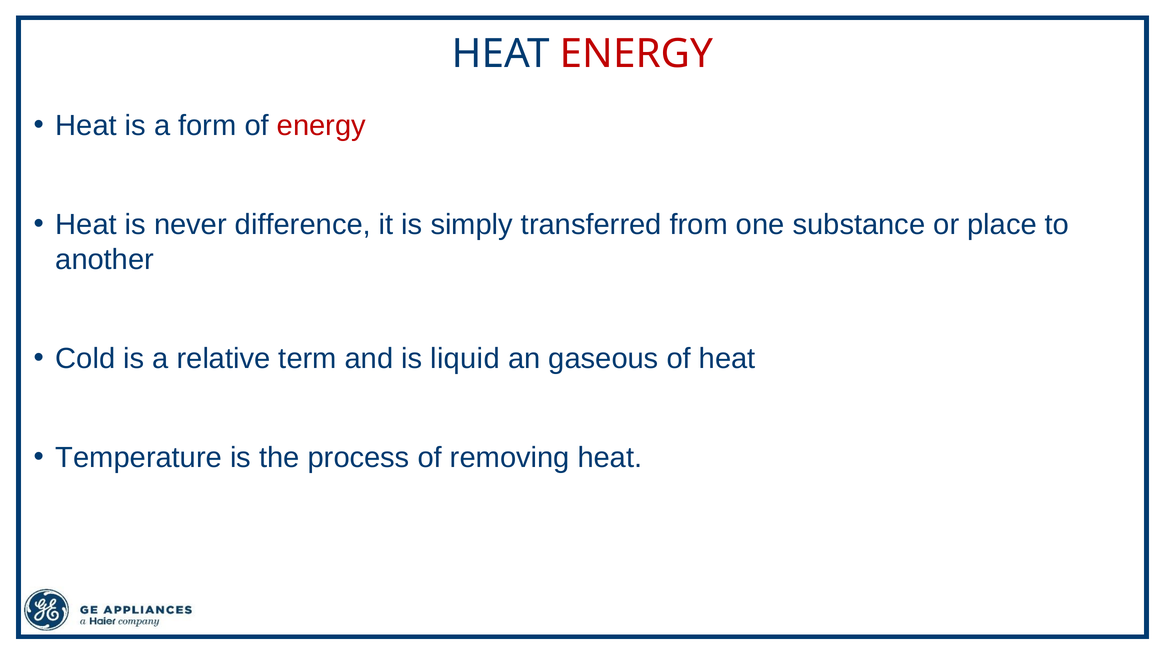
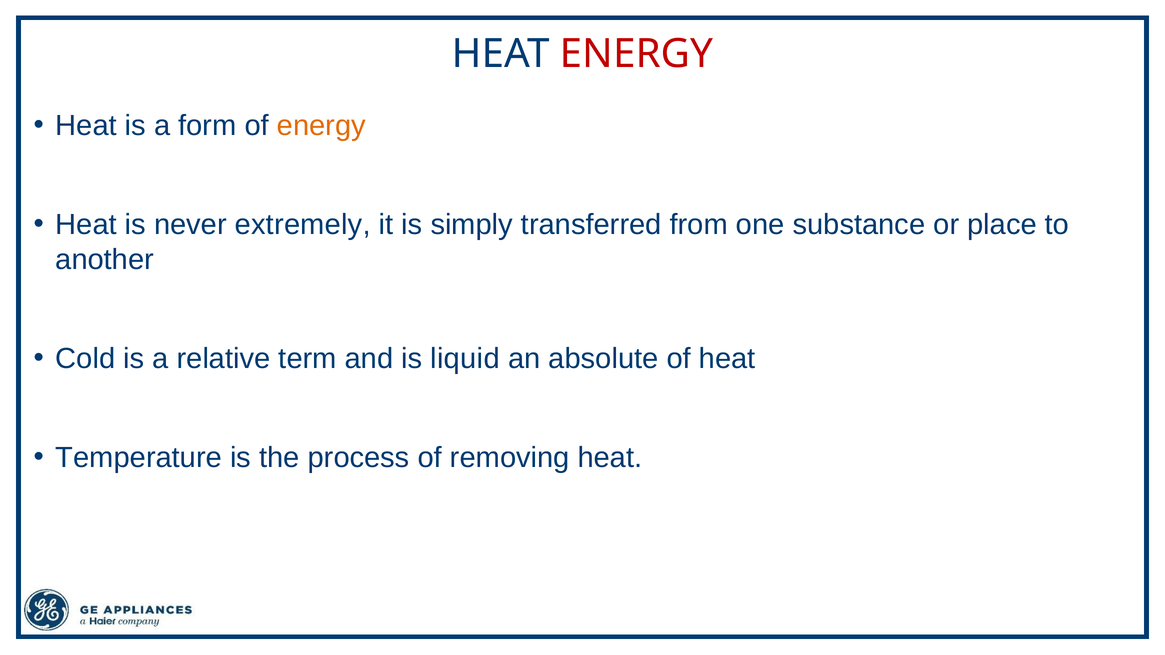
energy at (321, 126) colour: red -> orange
difference: difference -> extremely
gaseous: gaseous -> absolute
